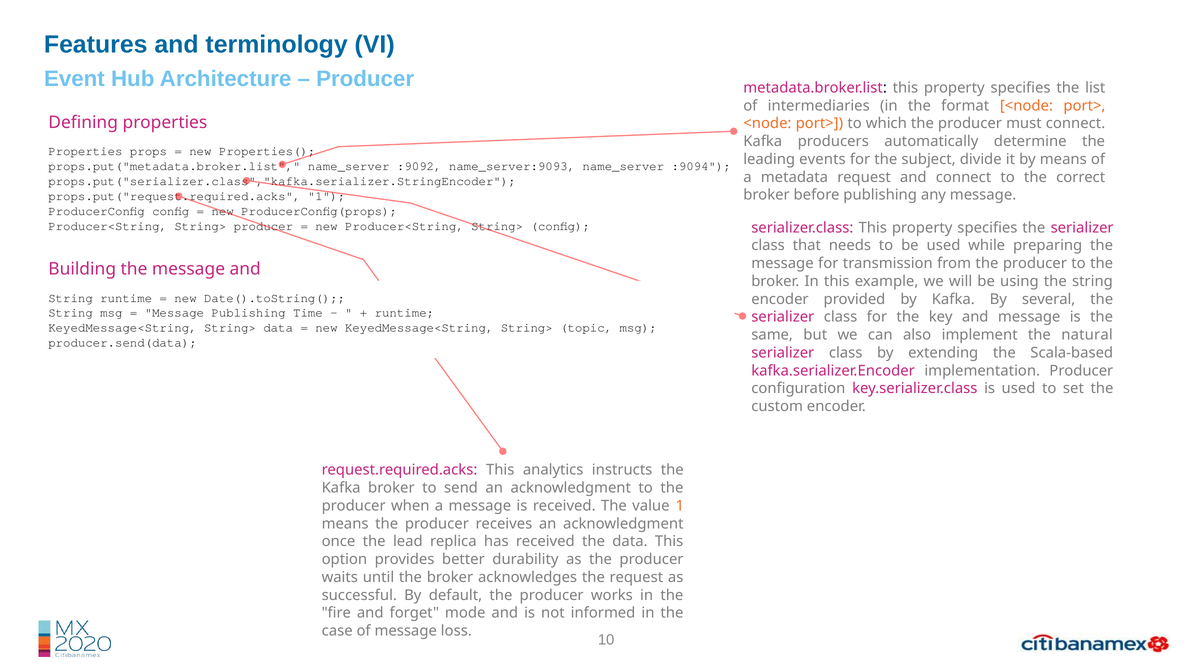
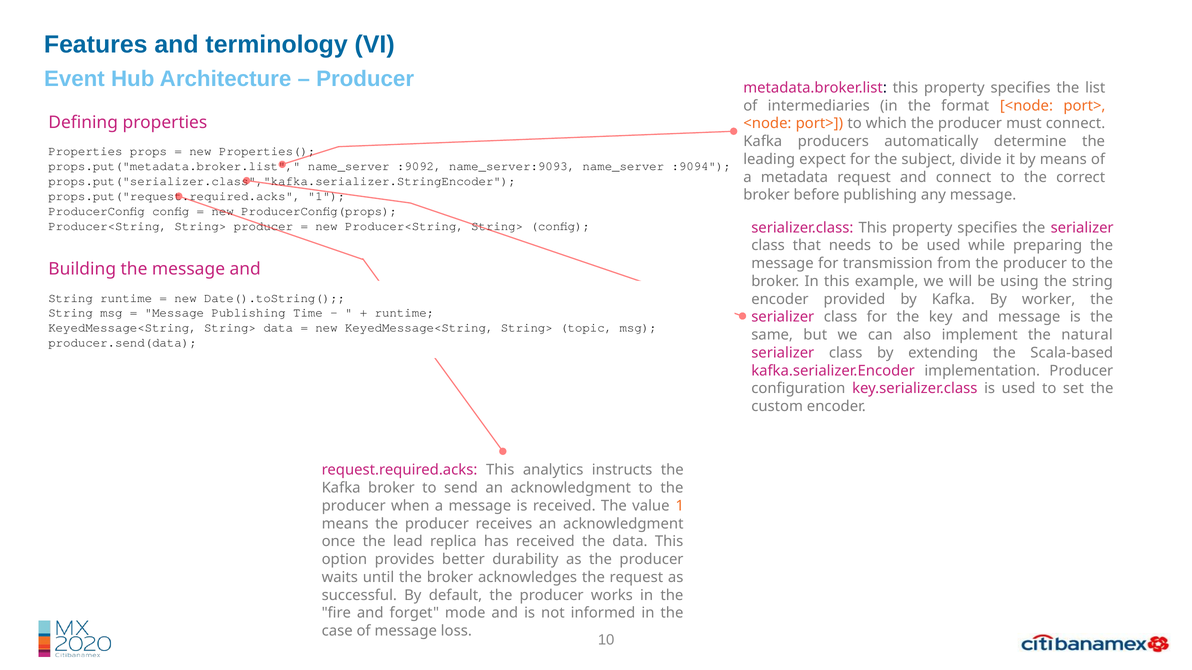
events: events -> expect
several: several -> worker
